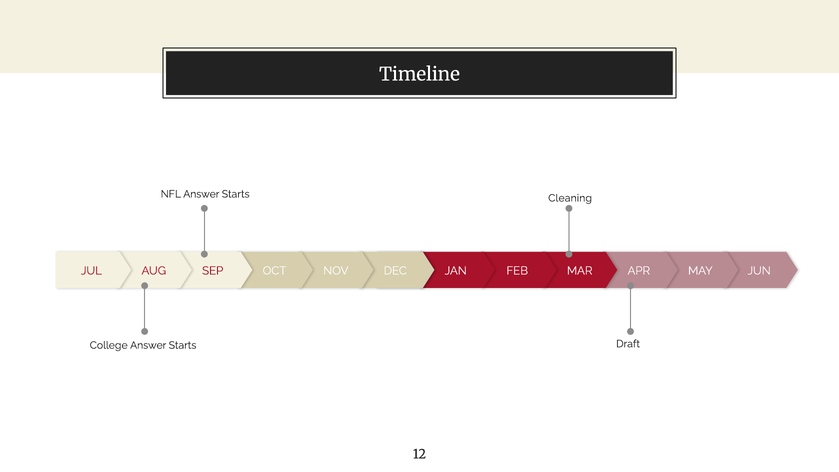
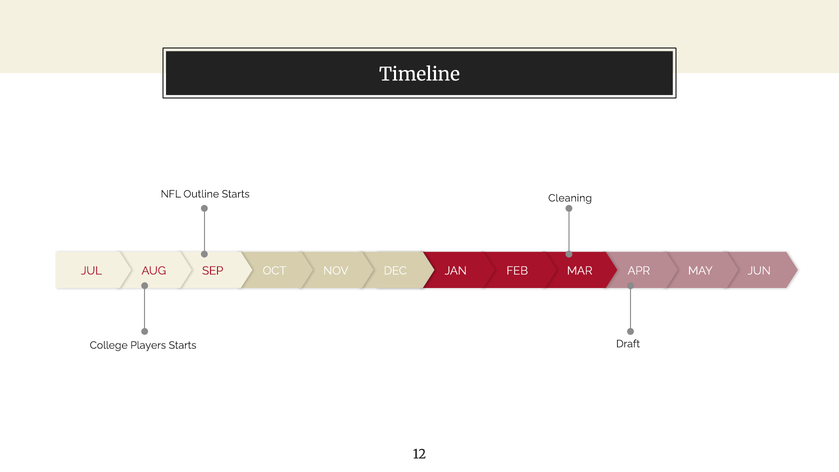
NFL Answer: Answer -> Outline
College Answer: Answer -> Players
